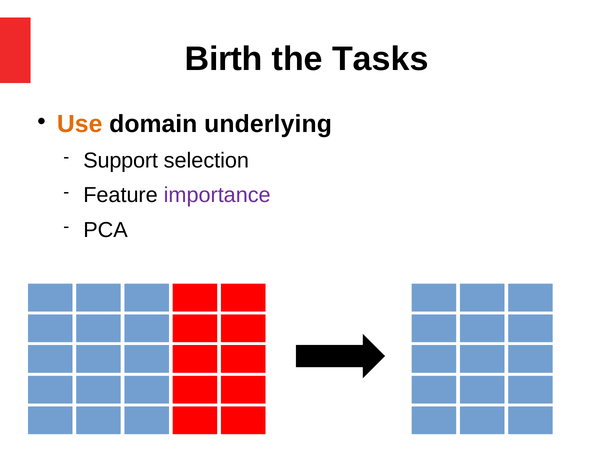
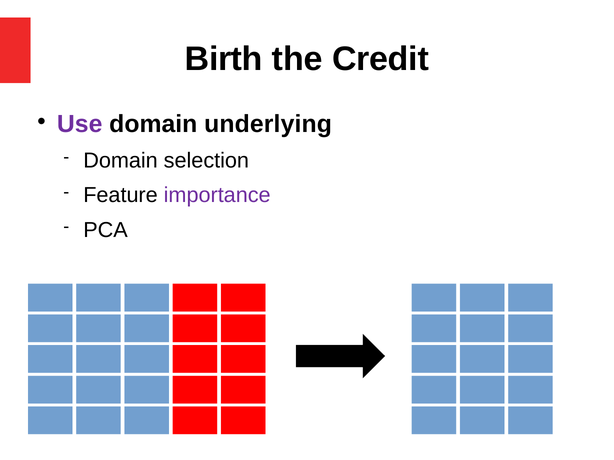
Tasks: Tasks -> Credit
Use colour: orange -> purple
Support at (121, 161): Support -> Domain
